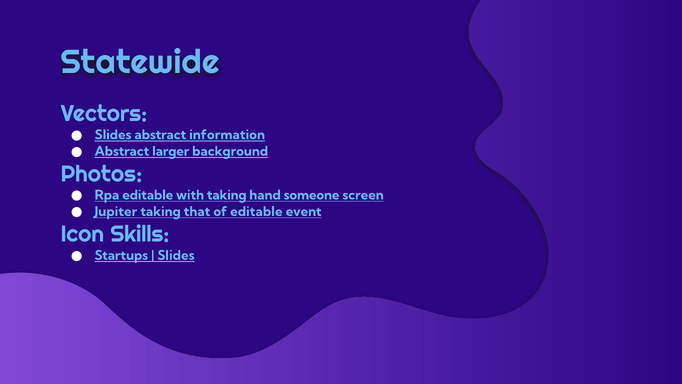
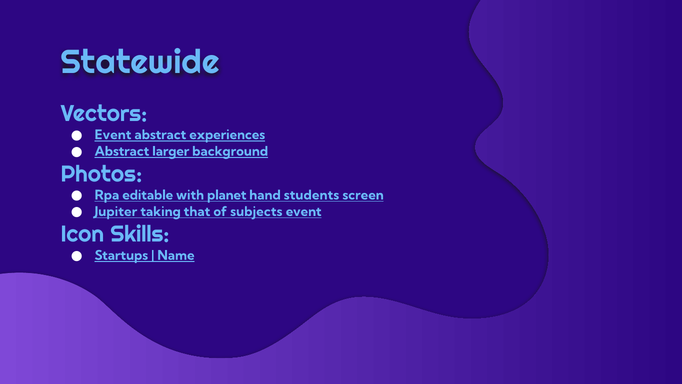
Slides at (113, 135): Slides -> Event
information: information -> experiences
with taking: taking -> planet
someone: someone -> students
of editable: editable -> subjects
Slides at (176, 255): Slides -> Name
